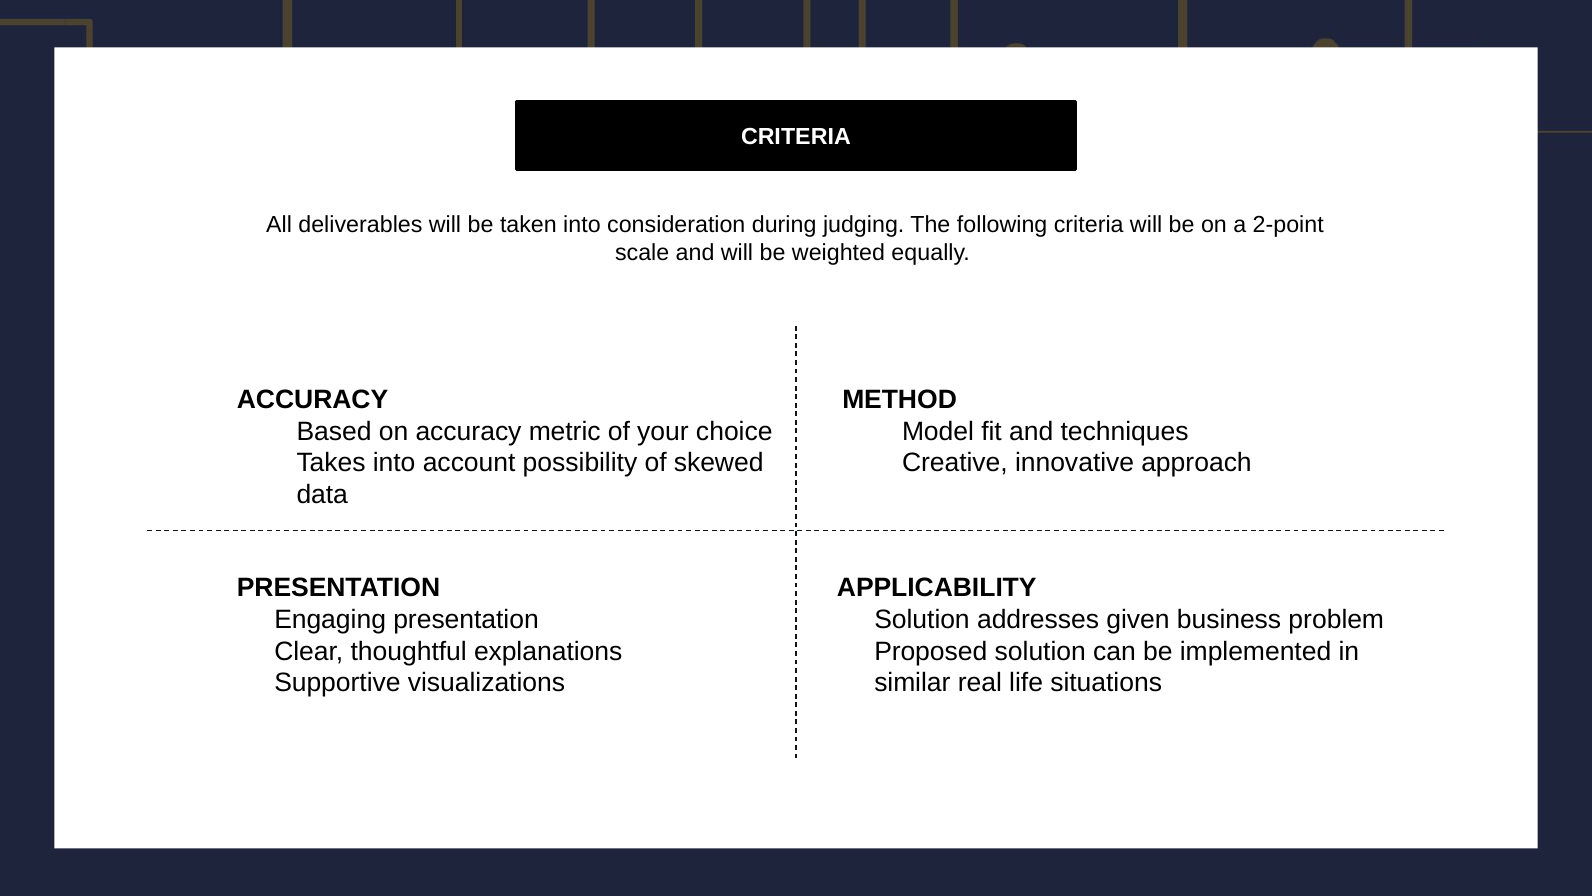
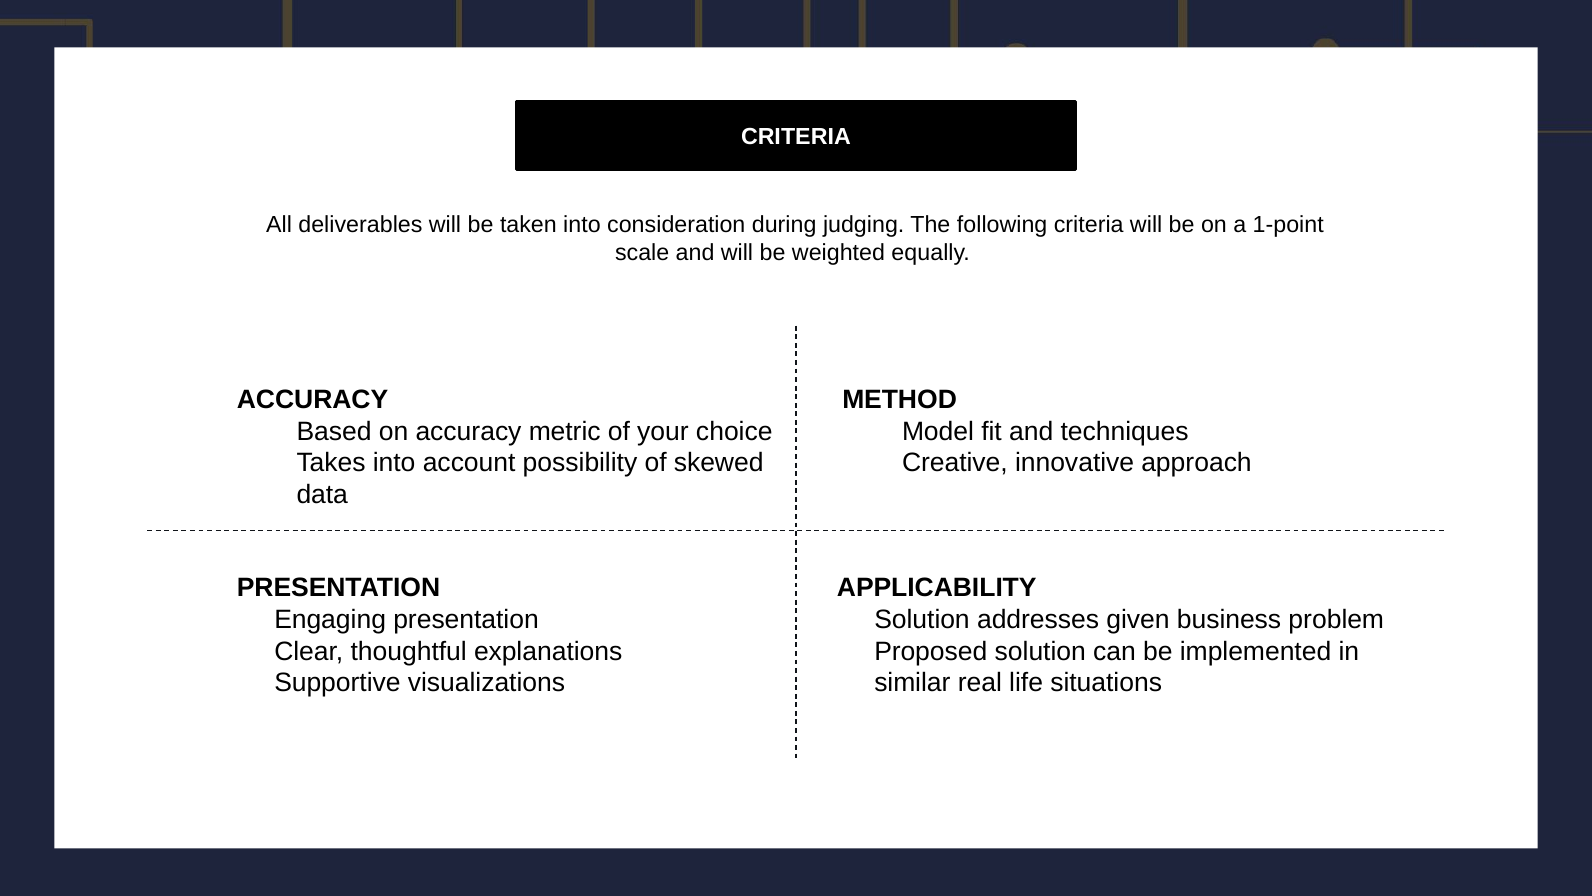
2-point: 2-point -> 1-point
